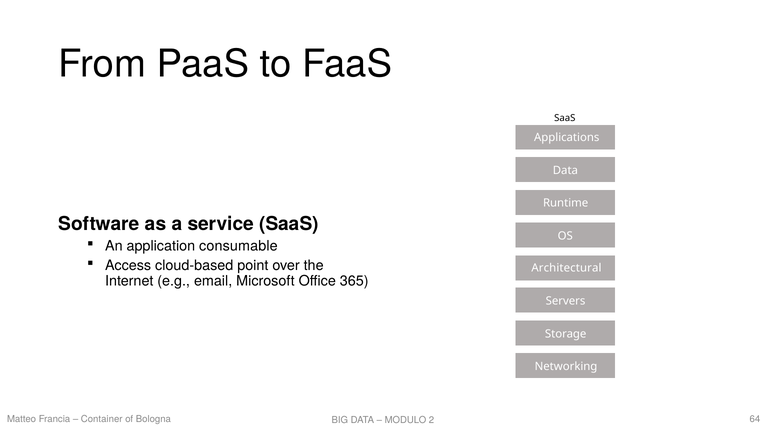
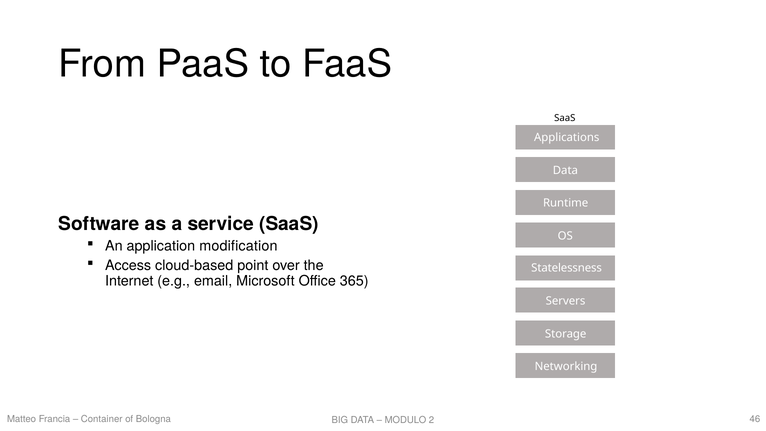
consumable: consumable -> modification
Architectural: Architectural -> Statelessness
64: 64 -> 46
